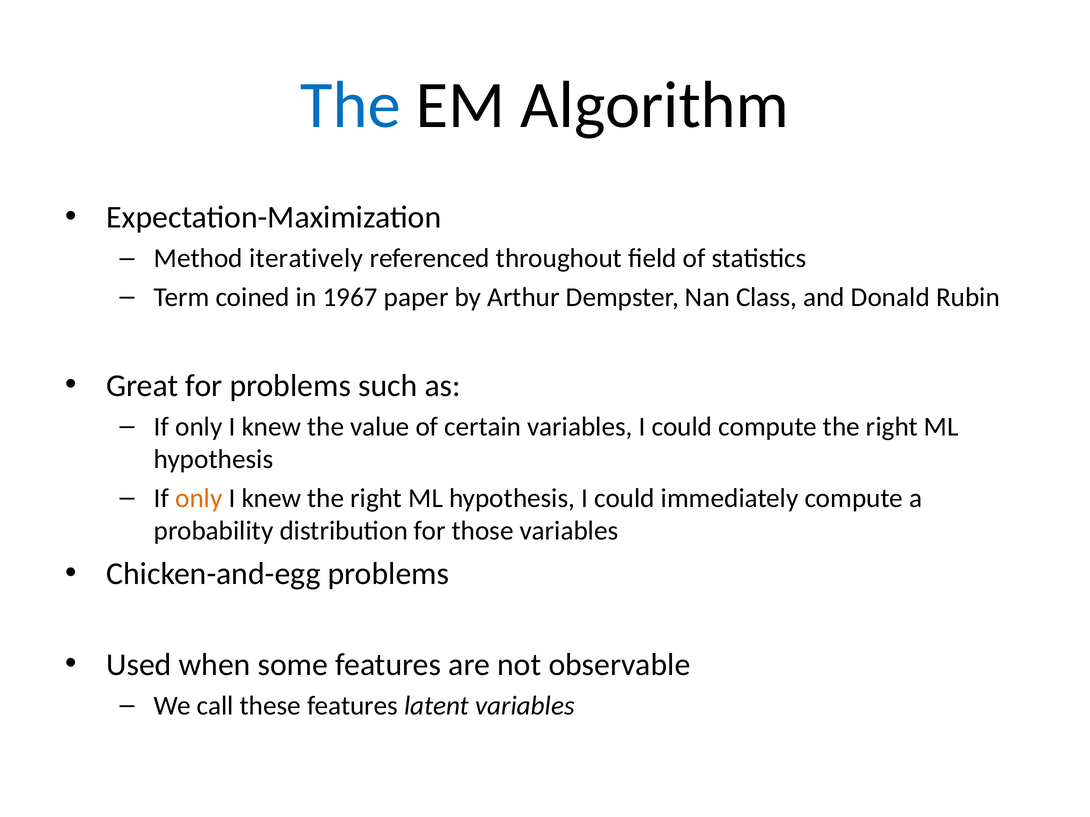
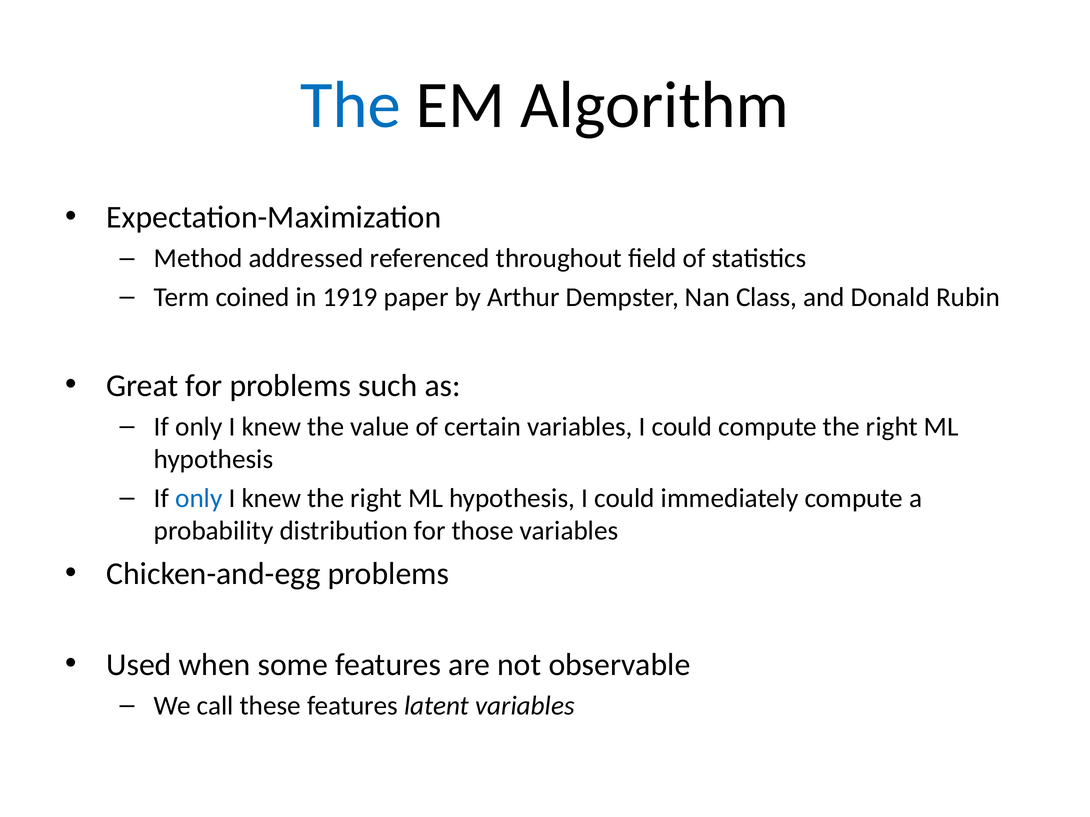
iteratively: iteratively -> addressed
1967: 1967 -> 1919
only at (199, 498) colour: orange -> blue
